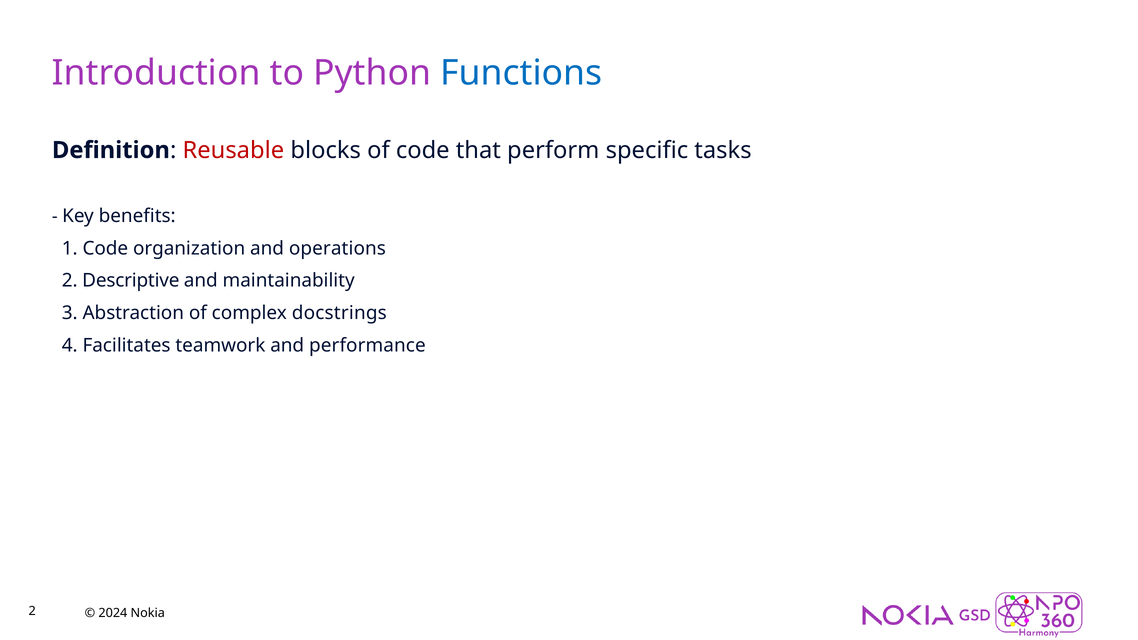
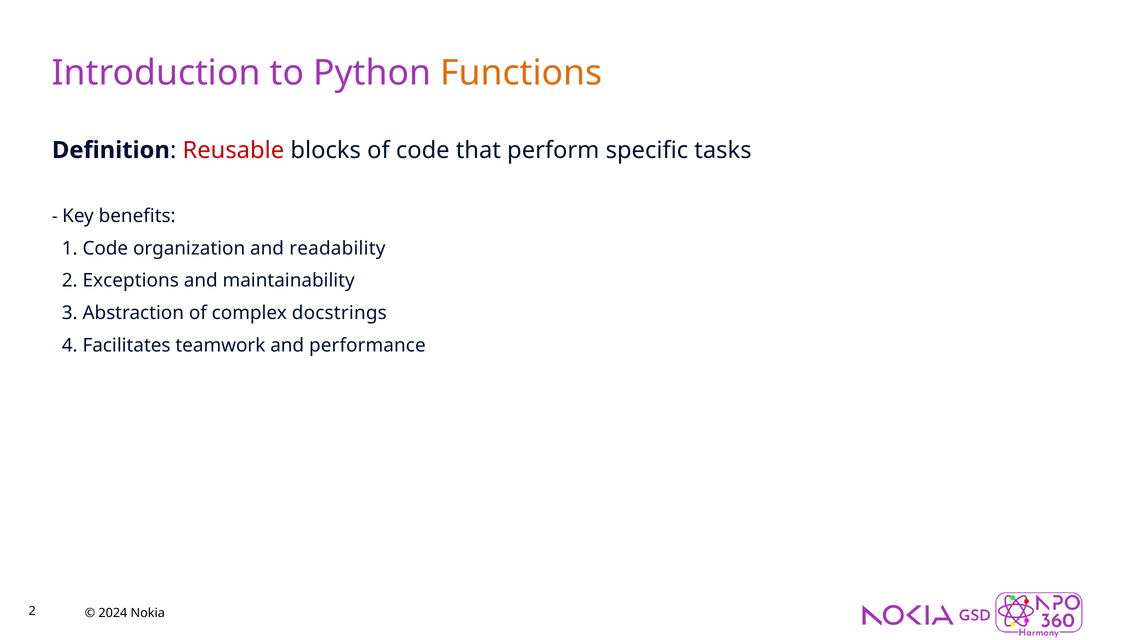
Functions colour: blue -> orange
operations: operations -> readability
Descriptive: Descriptive -> Exceptions
